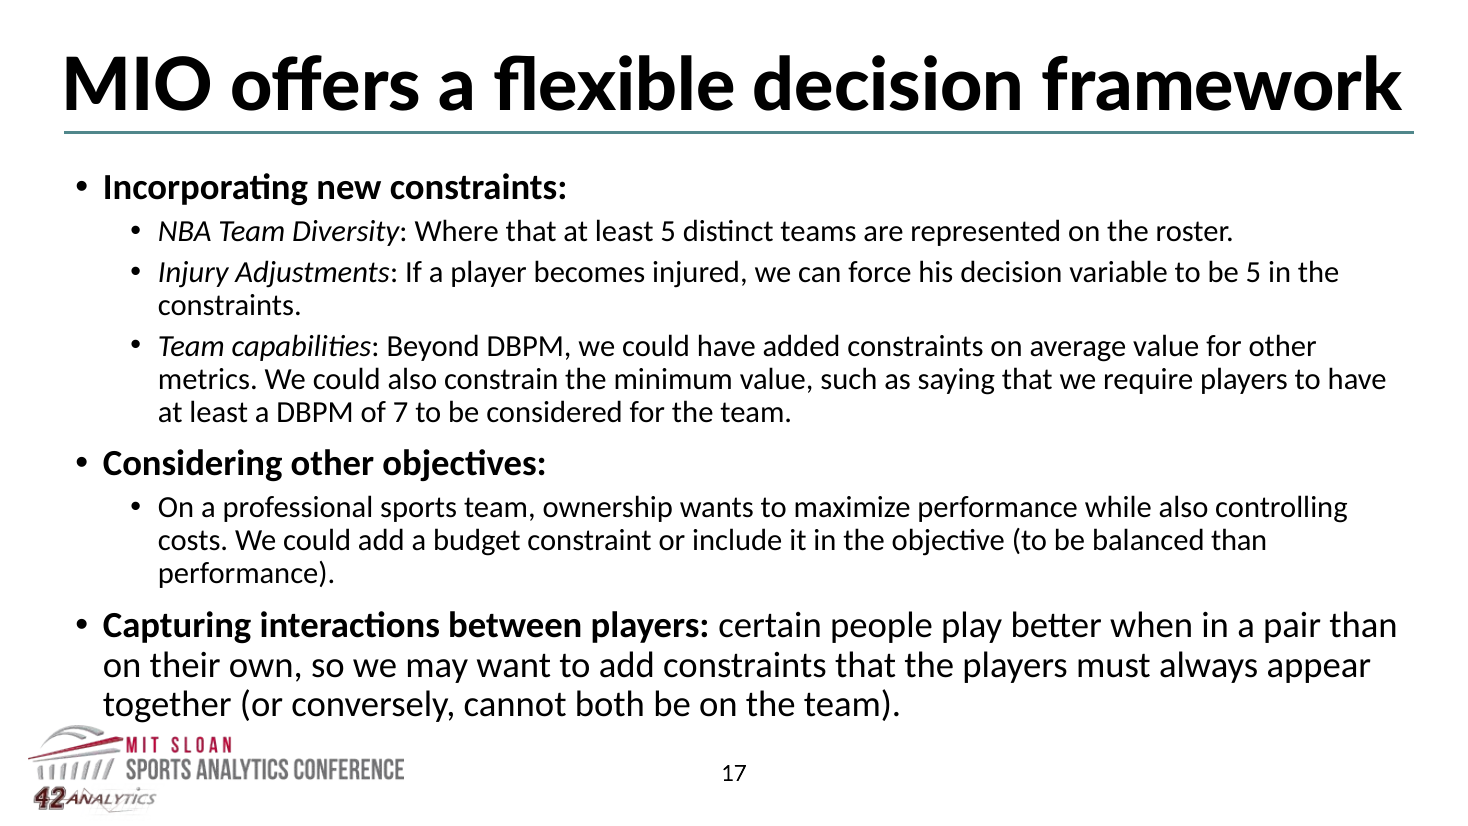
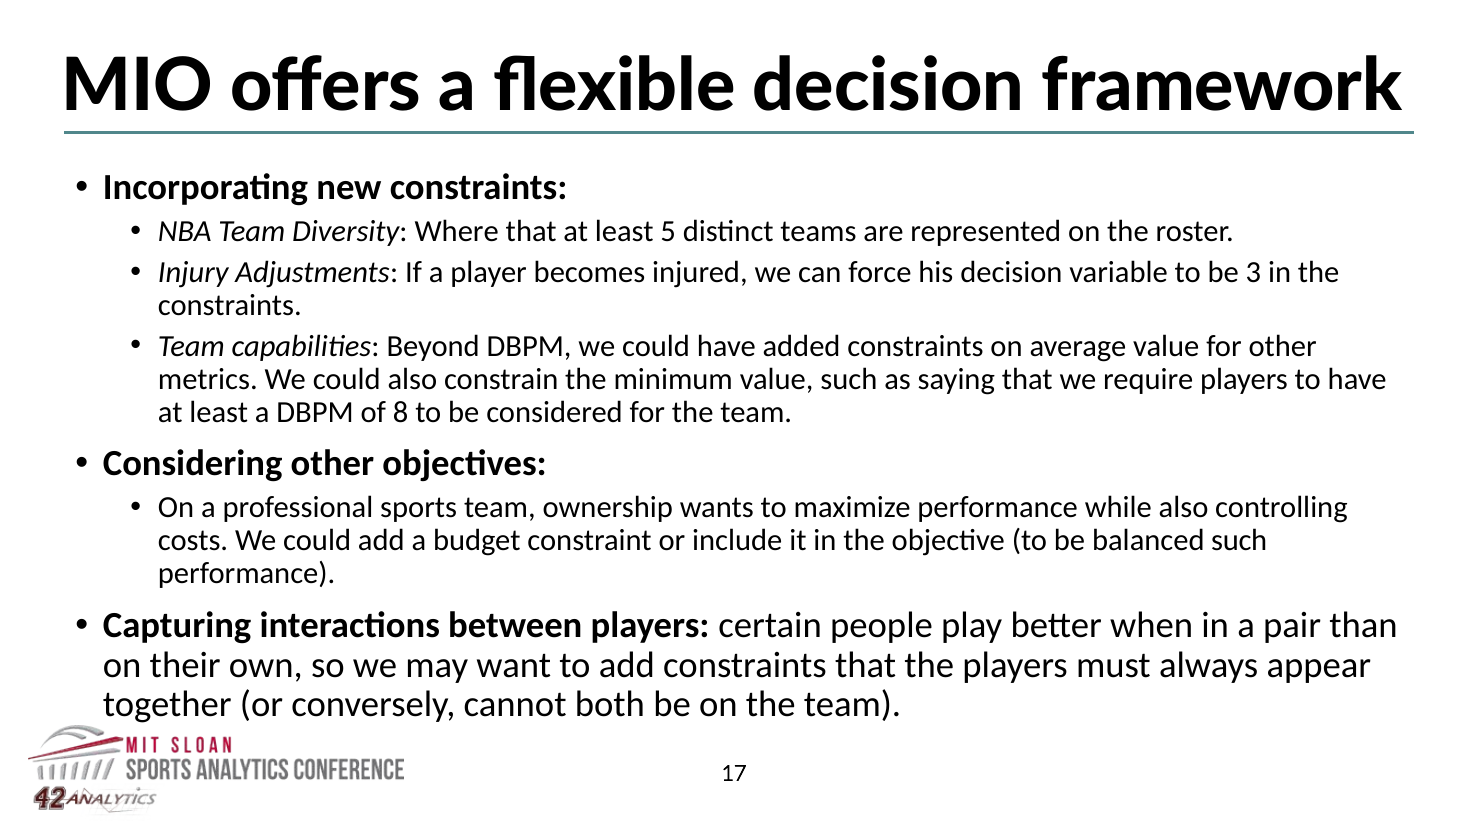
be 5: 5 -> 3
7: 7 -> 8
balanced than: than -> such
